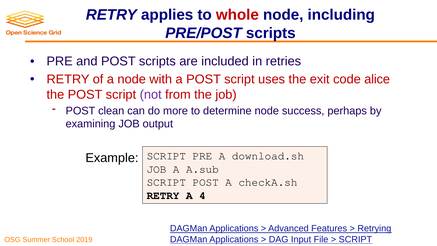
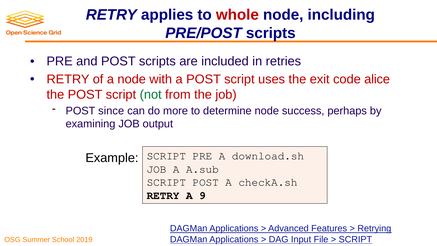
not colour: purple -> green
clean: clean -> since
4: 4 -> 9
